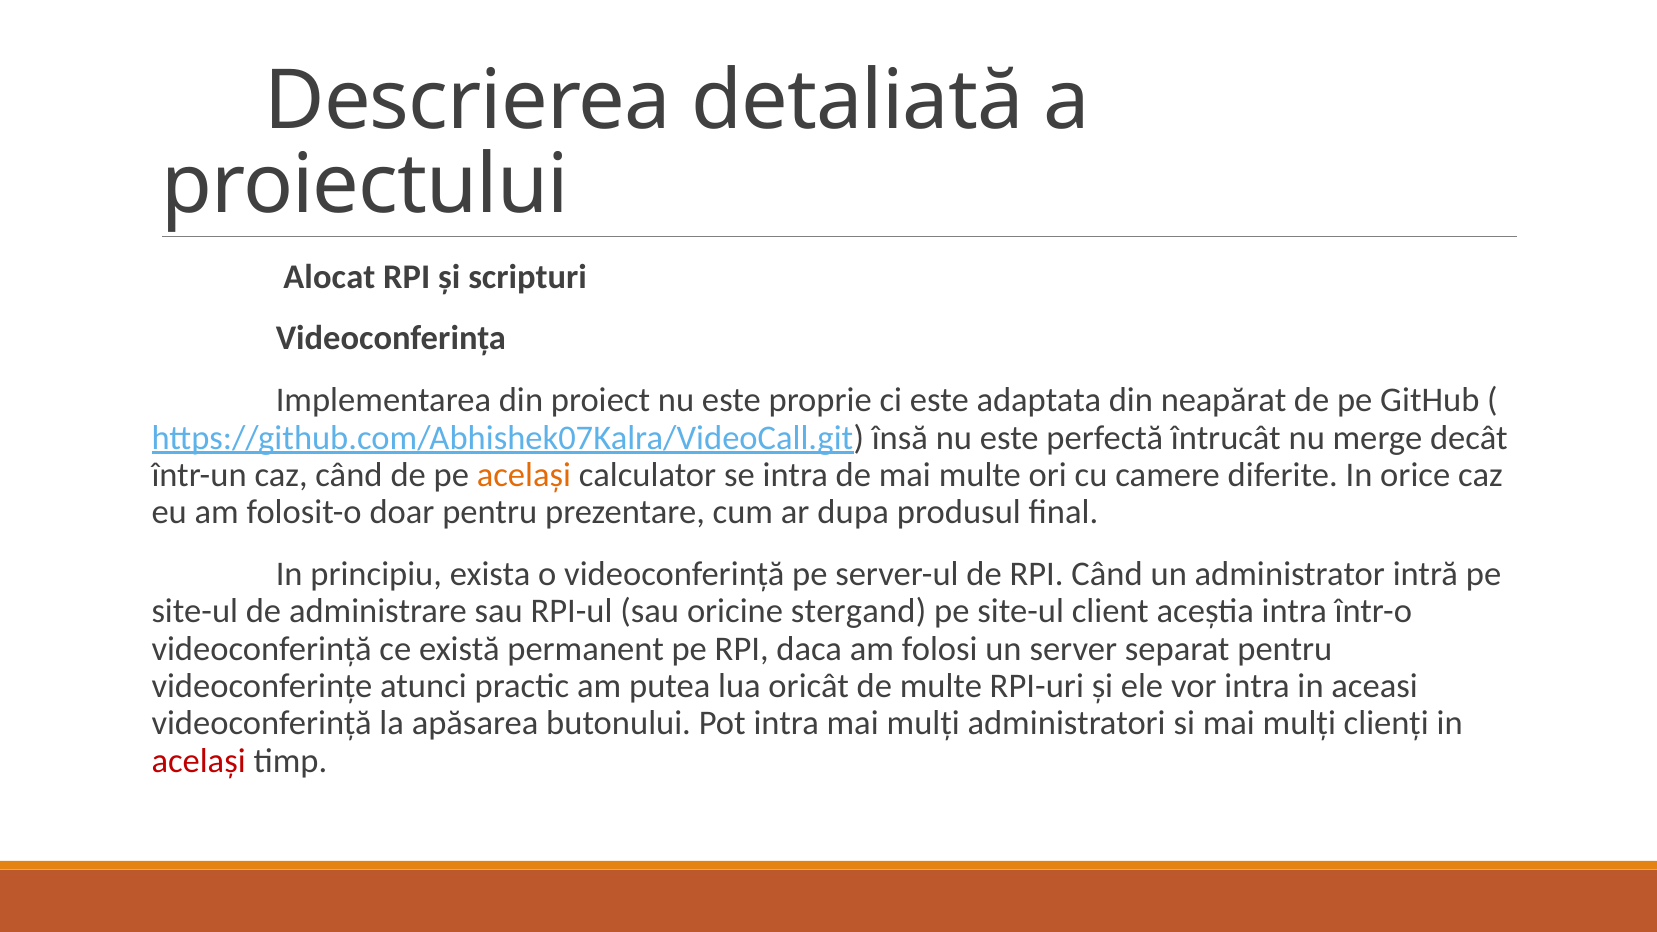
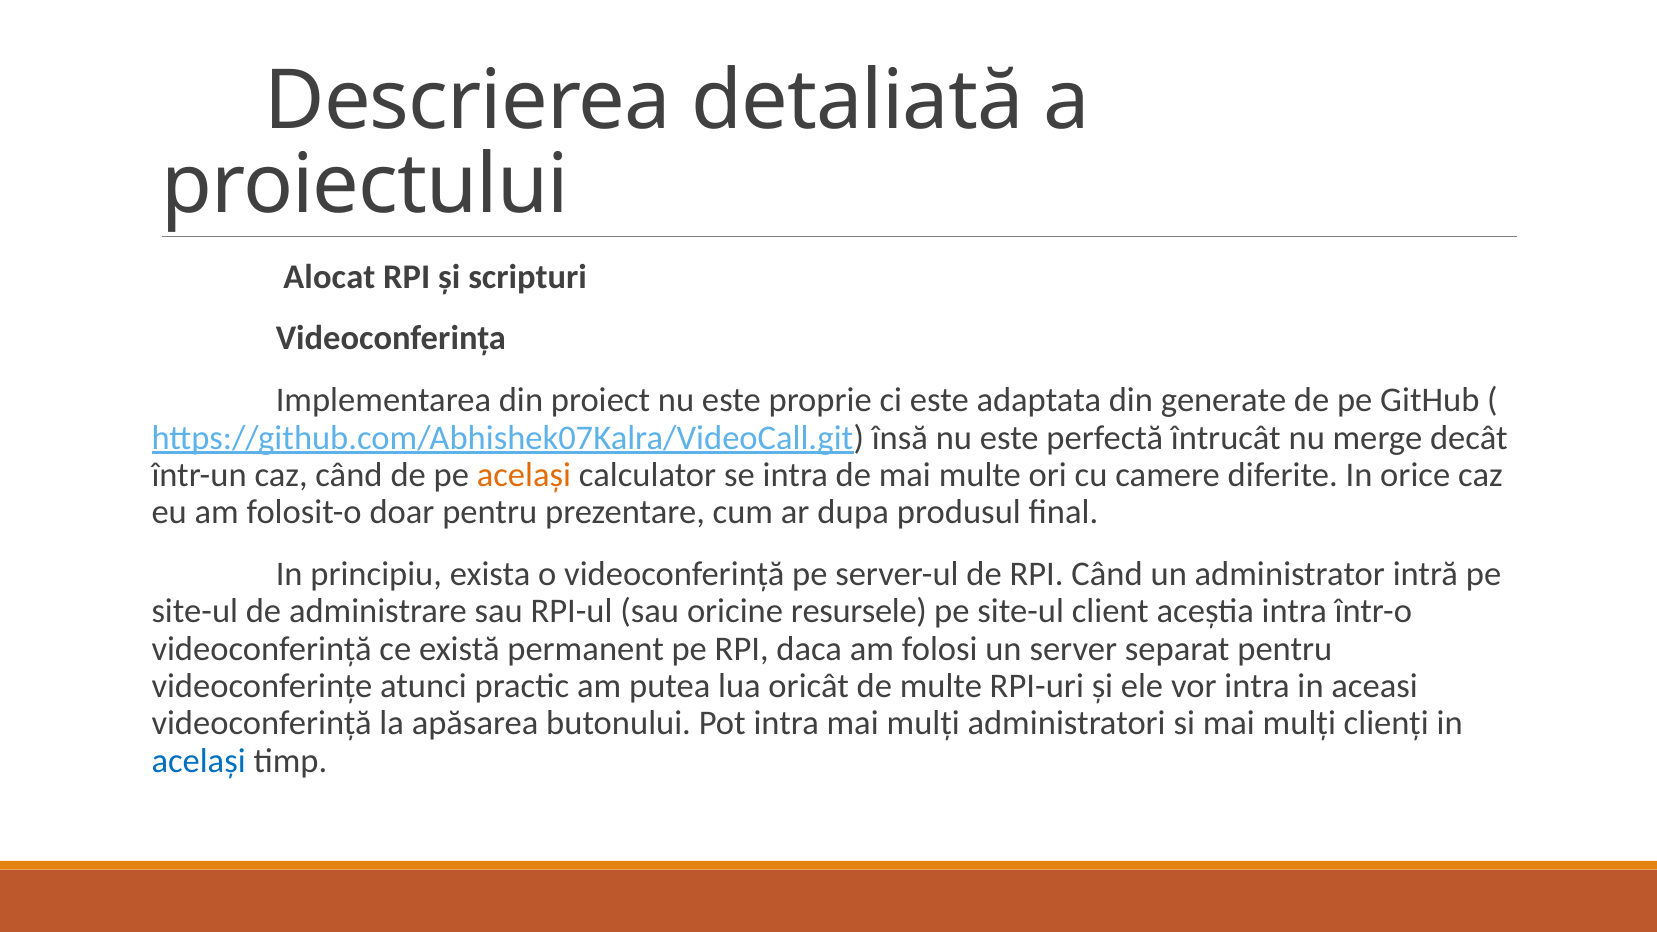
neapărat: neapărat -> generate
stergand: stergand -> resursele
același at (199, 761) colour: red -> blue
